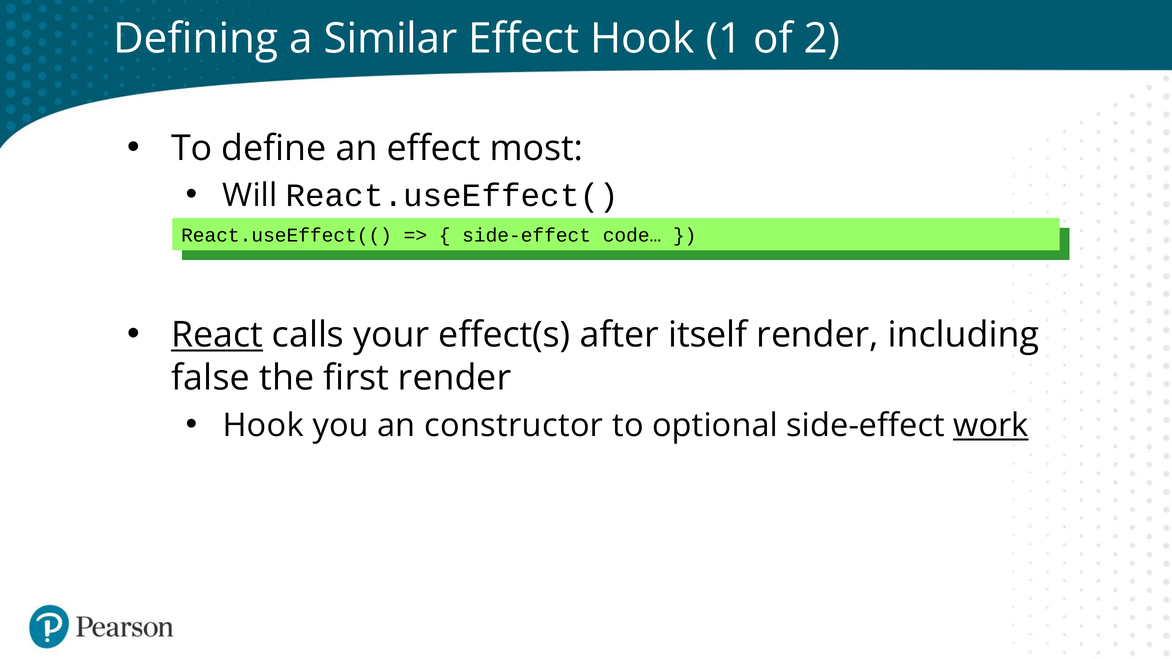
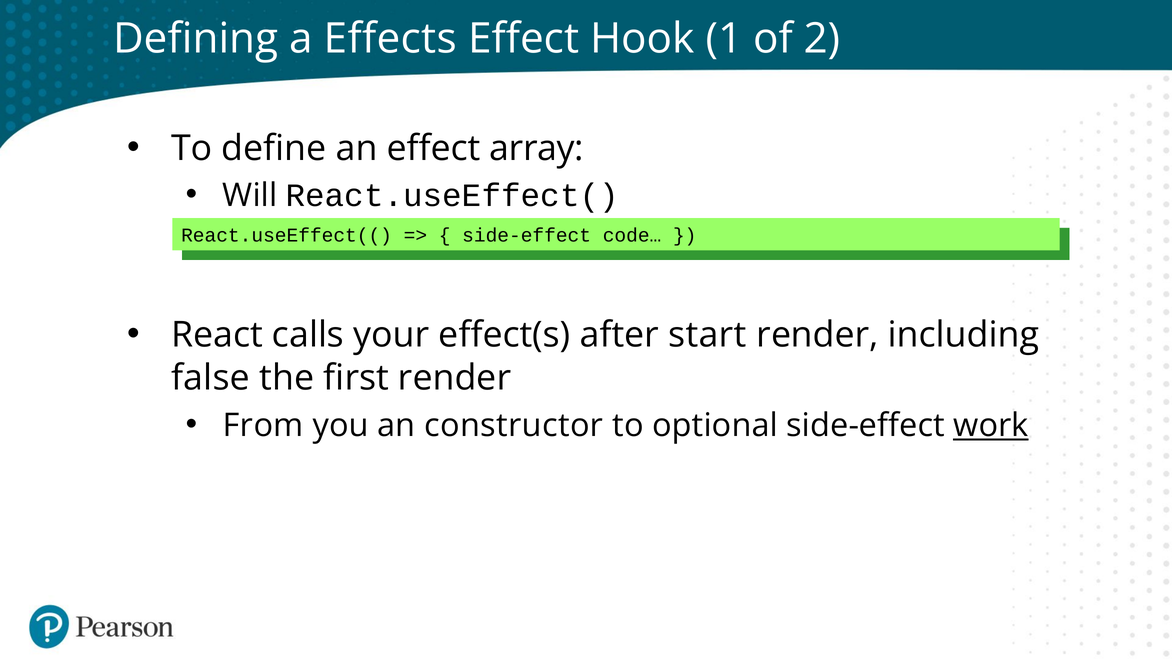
Similar: Similar -> Effects
most: most -> array
React underline: present -> none
itself: itself -> start
Hook at (263, 425): Hook -> From
